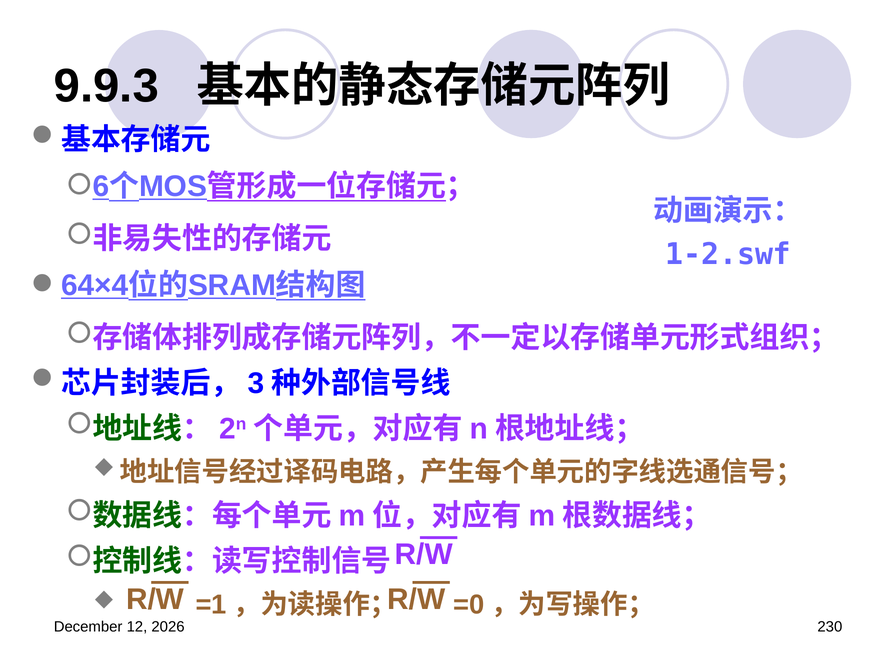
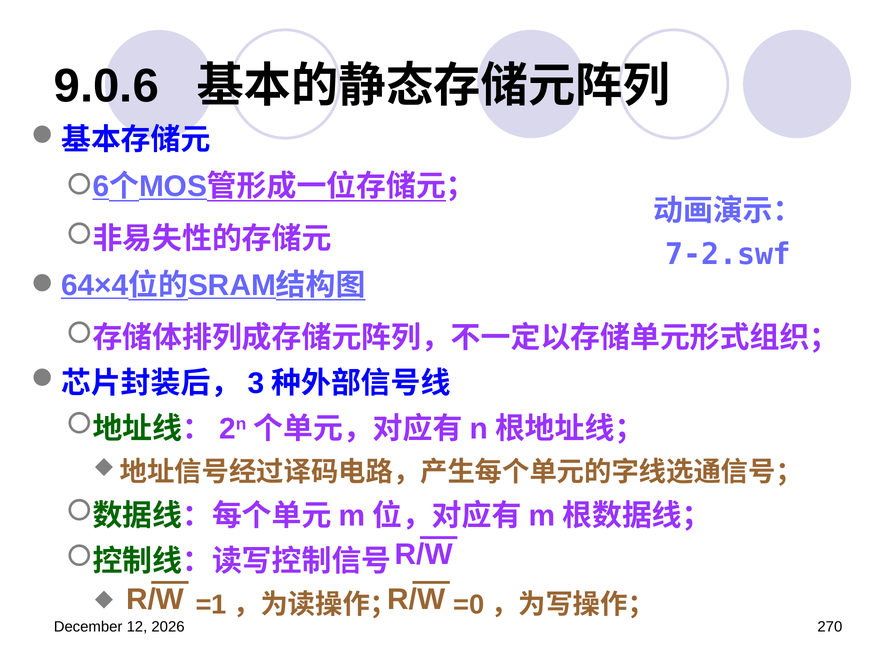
9.9.3: 9.9.3 -> 9.0.6
1-2.swf: 1-2.swf -> 7-2.swf
230: 230 -> 270
